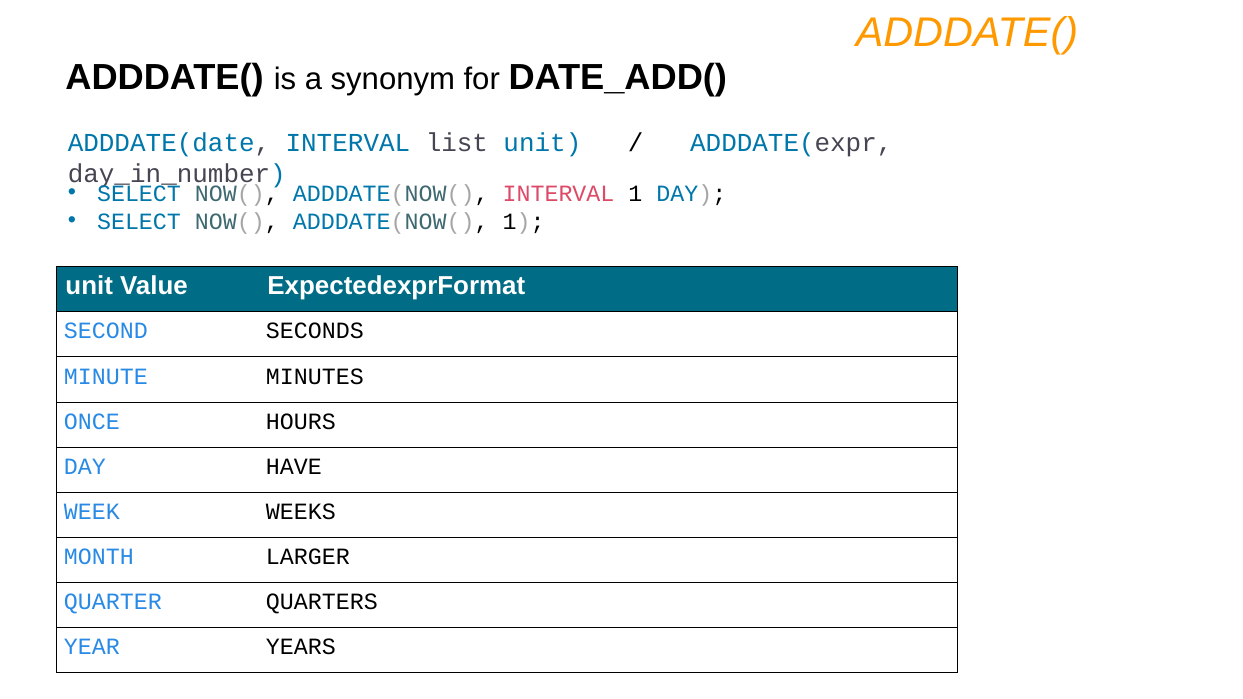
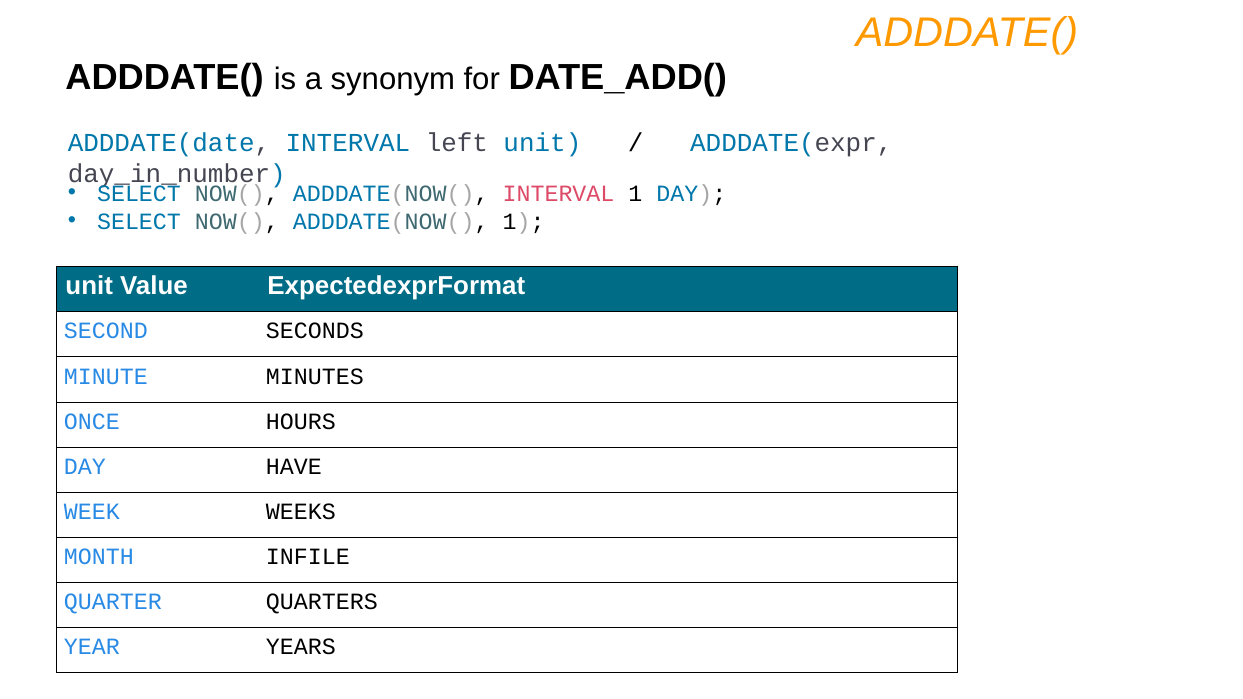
list: list -> left
LARGER: LARGER -> INFILE
